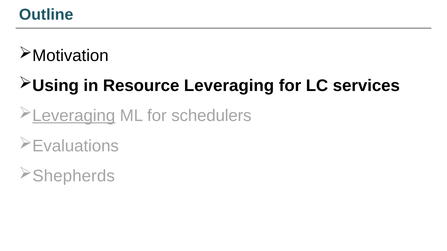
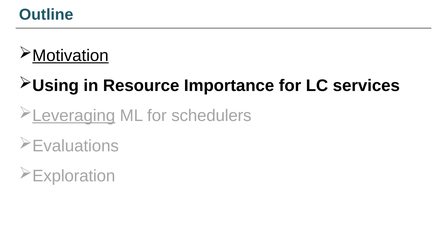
Motivation underline: none -> present
Resource Leveraging: Leveraging -> Importance
Shepherds: Shepherds -> Exploration
